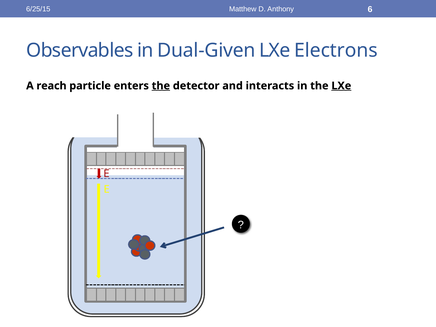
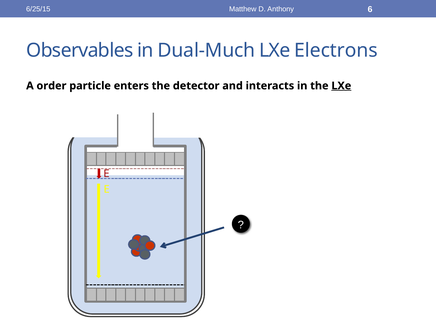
Dual-Given: Dual-Given -> Dual-Much
reach: reach -> order
the at (161, 86) underline: present -> none
